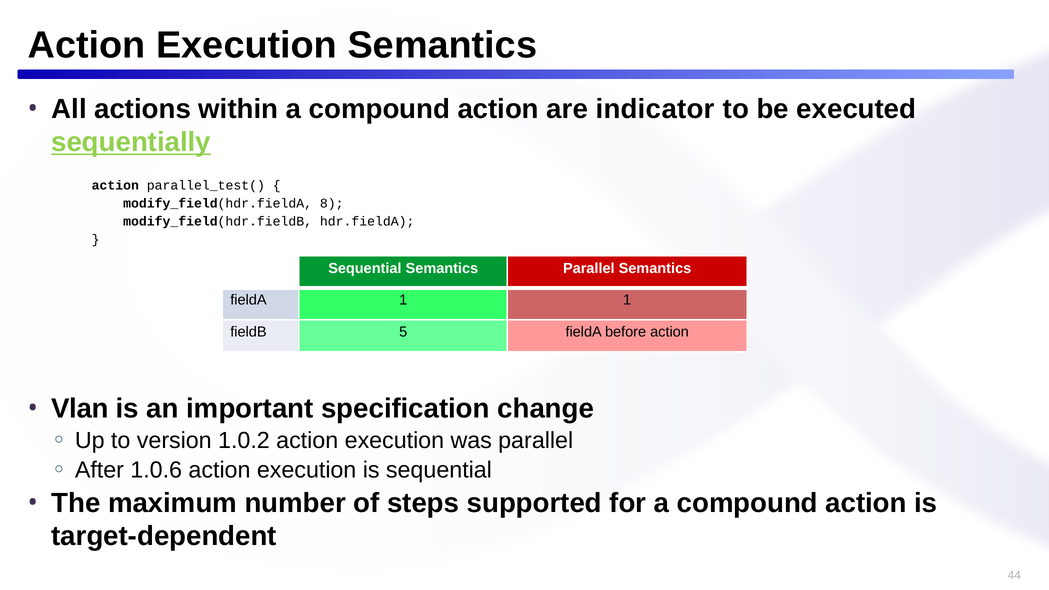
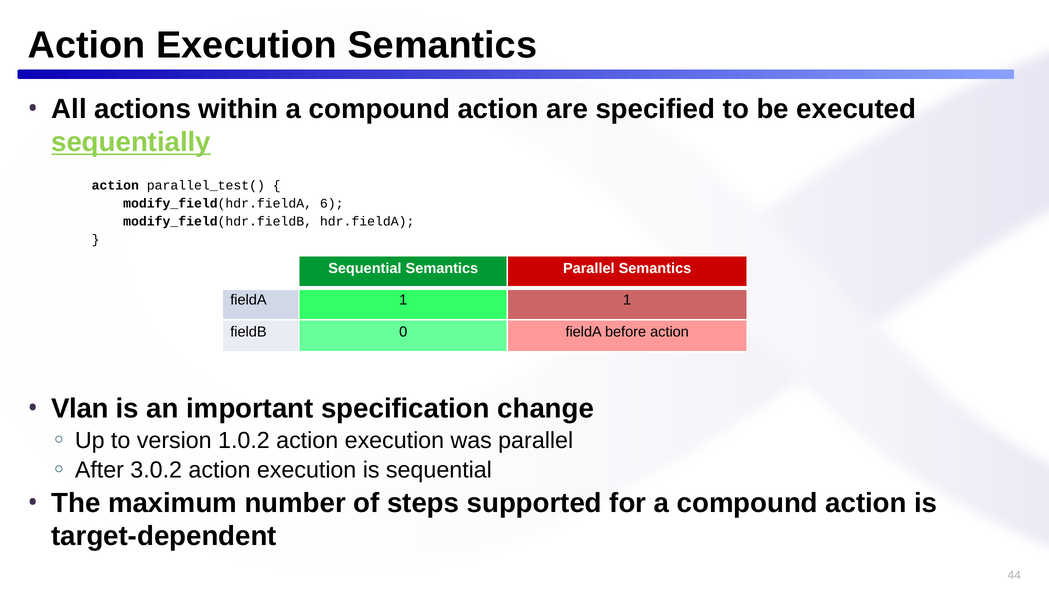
indicator: indicator -> specified
8: 8 -> 6
5: 5 -> 0
1.0.6: 1.0.6 -> 3.0.2
